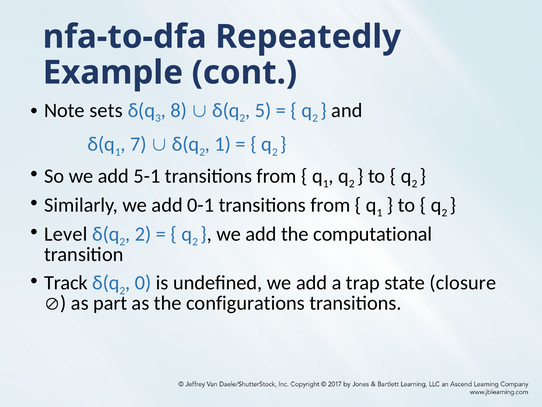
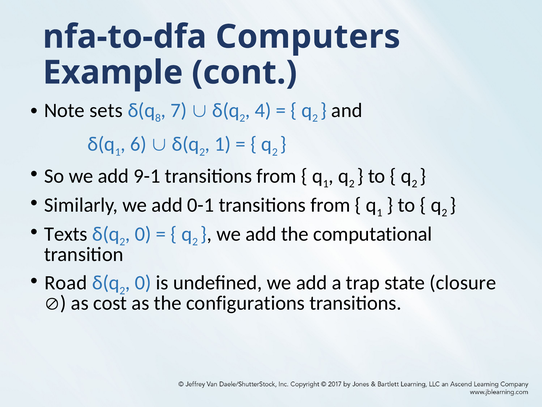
Repeatedly: Repeatedly -> Computers
3: 3 -> 8
8: 8 -> 7
5: 5 -> 4
7: 7 -> 6
5-1: 5-1 -> 9-1
Level: Level -> Texts
2 at (143, 234): 2 -> 0
Track: Track -> Road
part: part -> cost
